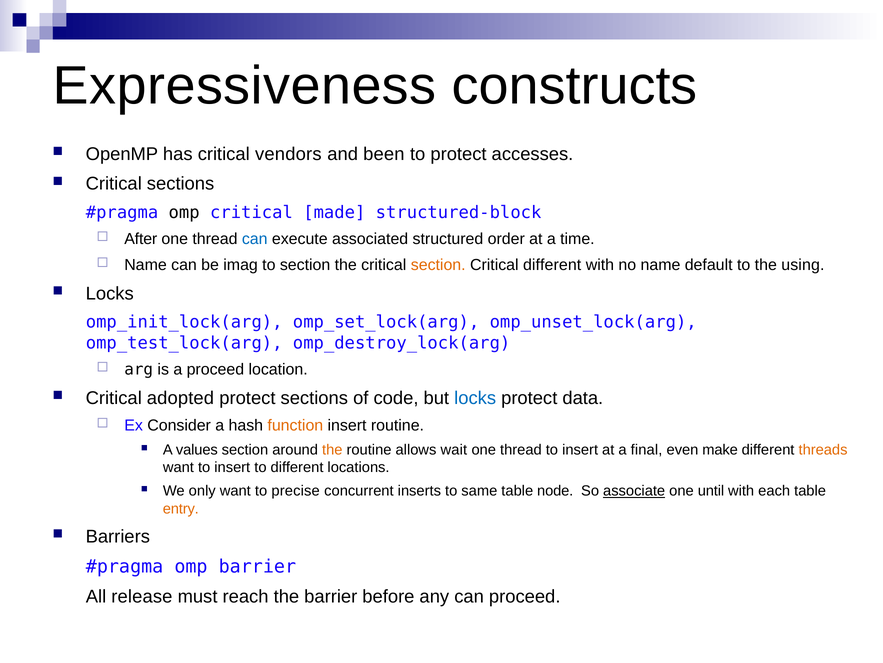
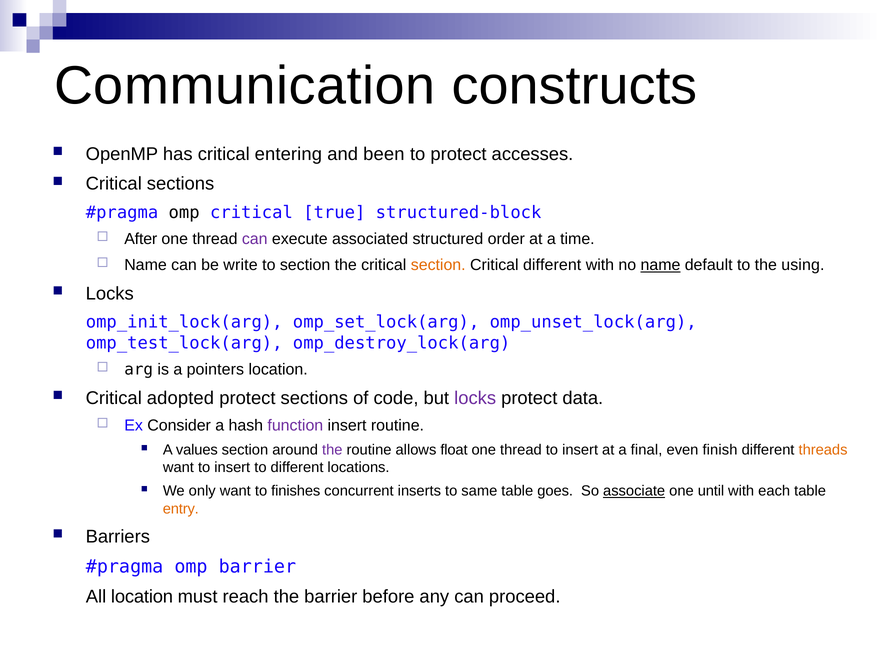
Expressiveness: Expressiveness -> Communication
vendors: vendors -> entering
made: made -> true
can at (255, 239) colour: blue -> purple
imag: imag -> write
name at (660, 265) underline: none -> present
a proceed: proceed -> pointers
locks at (475, 398) colour: blue -> purple
function colour: orange -> purple
the at (332, 449) colour: orange -> purple
wait: wait -> float
make: make -> finish
precise: precise -> finishes
node: node -> goes
All release: release -> location
